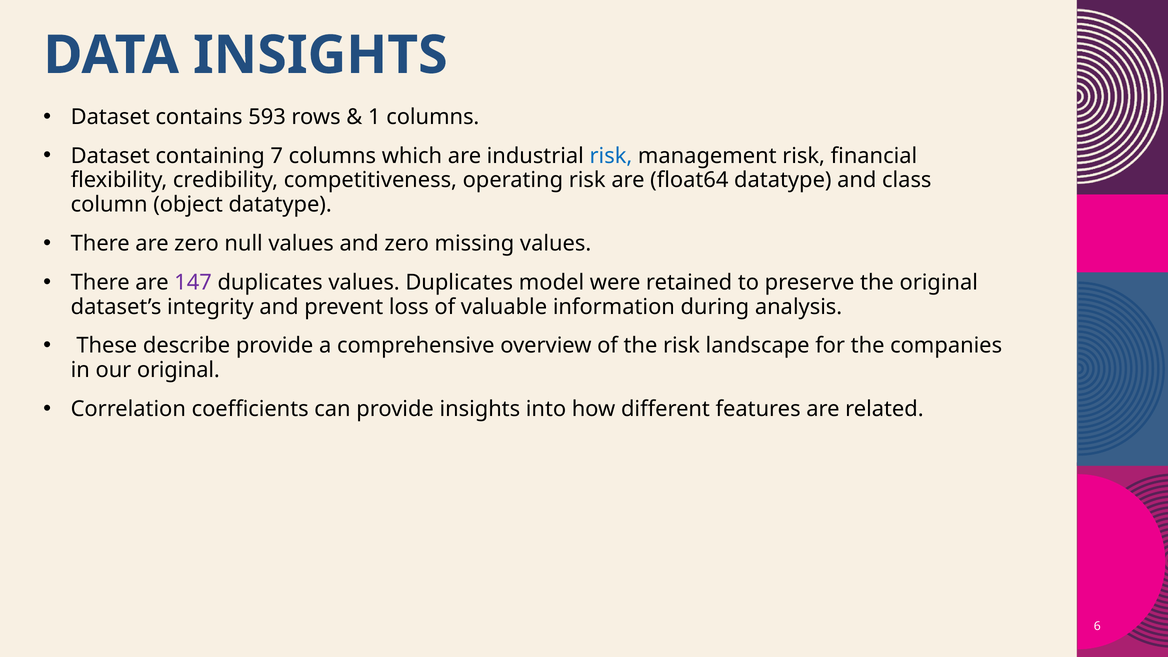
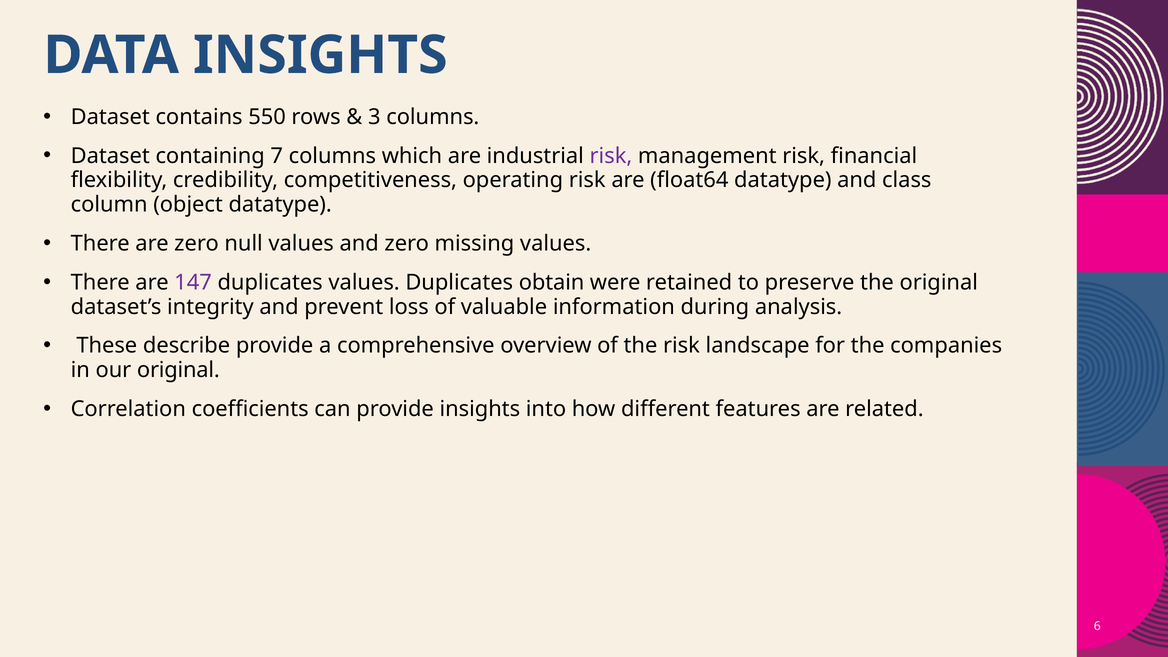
593: 593 -> 550
1: 1 -> 3
risk at (611, 156) colour: blue -> purple
model: model -> obtain
